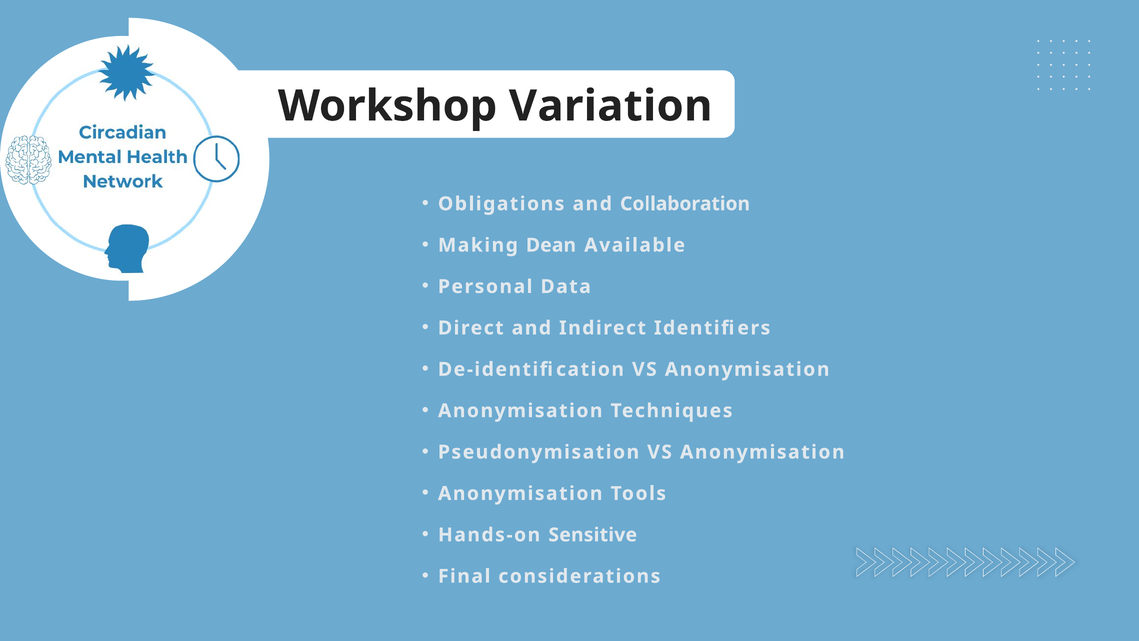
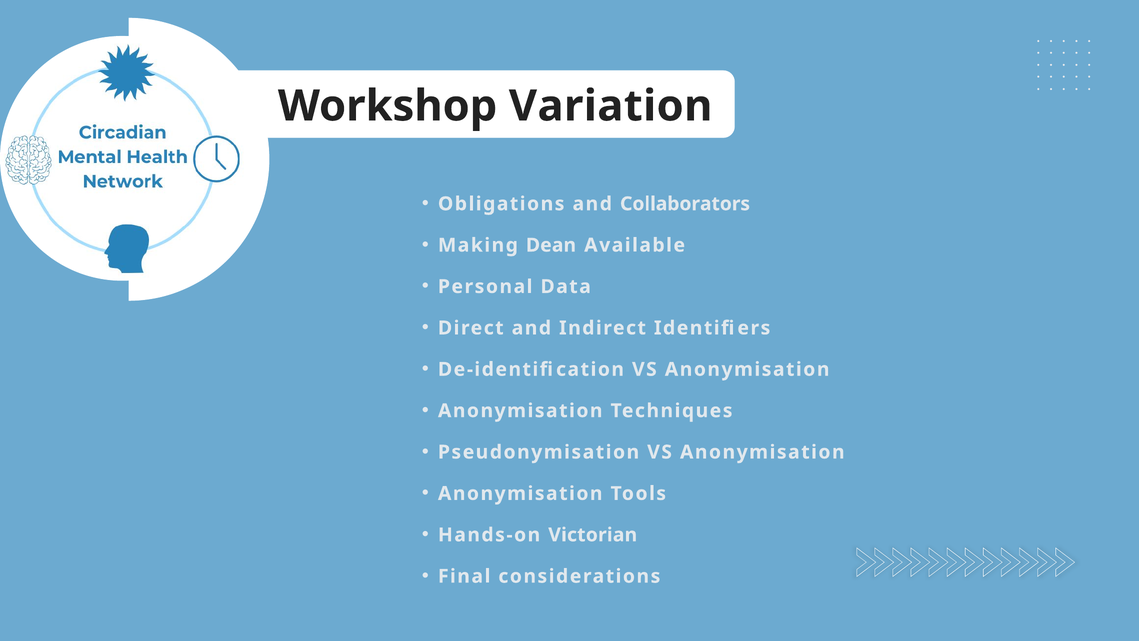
Collaboration: Collaboration -> Collaborators
Sensitive: Sensitive -> Victorian
